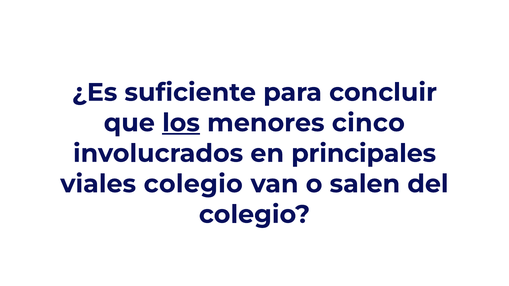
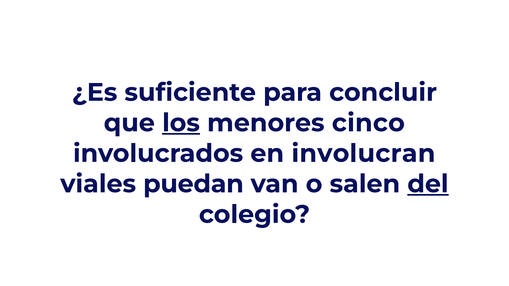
principales: principales -> involucran
viales colegio: colegio -> puedan
del underline: none -> present
